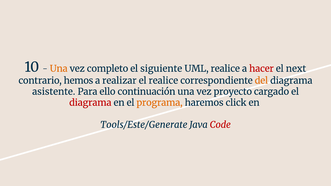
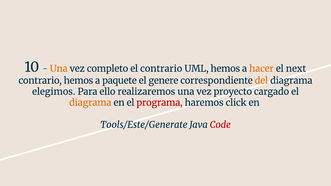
el siguiente: siguiente -> contrario
UML realice: realice -> hemos
hacer colour: red -> orange
realizar: realizar -> paquete
el realice: realice -> genere
asistente: asistente -> elegimos
continuación: continuación -> realizaremos
diagrama at (90, 103) colour: red -> orange
programa colour: orange -> red
